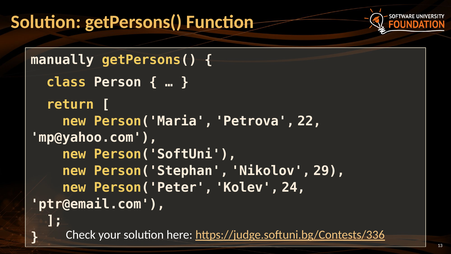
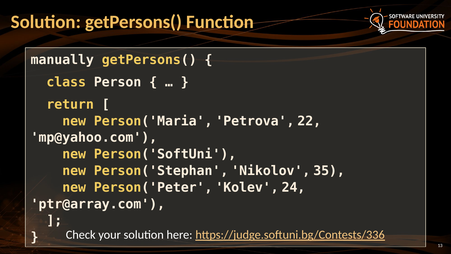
29: 29 -> 35
ptr@email.com: ptr@email.com -> ptr@array.com
